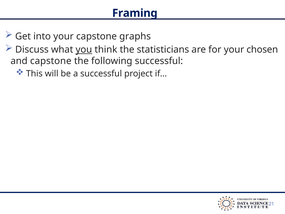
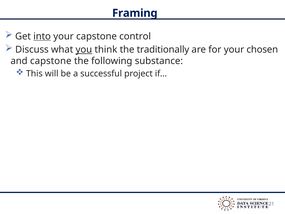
into underline: none -> present
graphs: graphs -> control
statisticians: statisticians -> traditionally
following successful: successful -> substance
